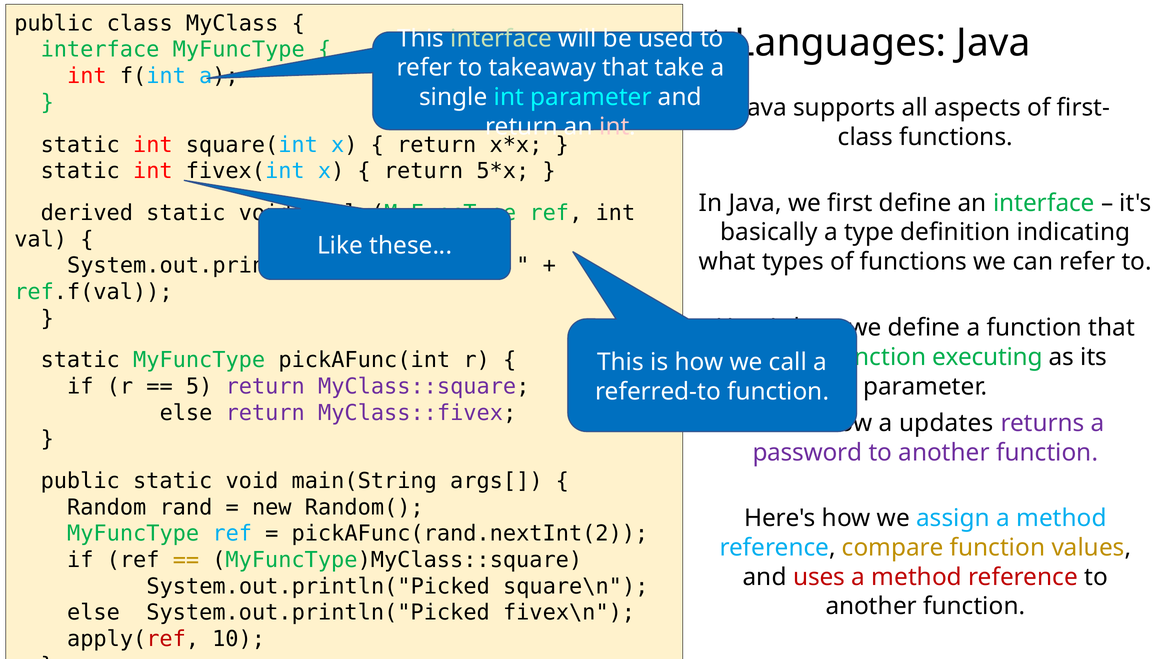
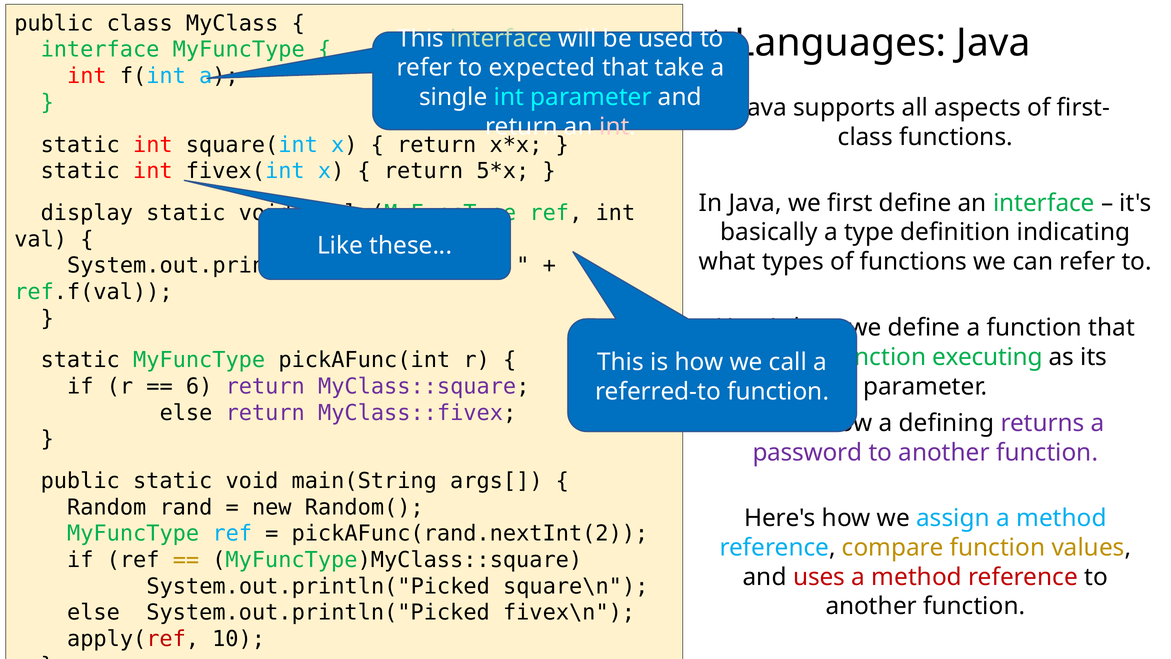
takeaway: takeaway -> expected
derived: derived -> display
5: 5 -> 6
updates: updates -> defining
